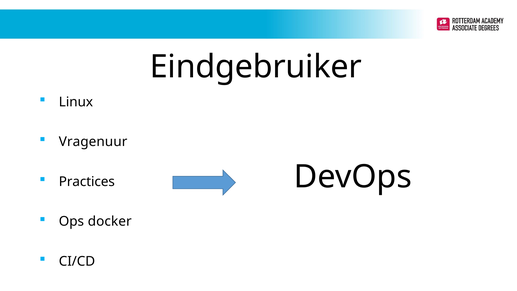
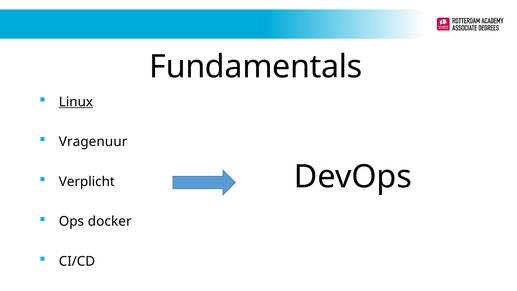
Eindgebruiker: Eindgebruiker -> Fundamentals
Linux underline: none -> present
Practices: Practices -> Verplicht
